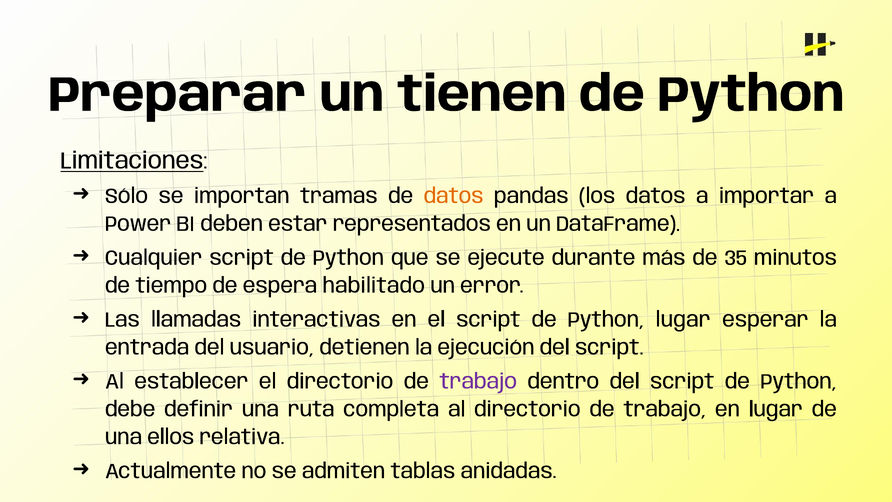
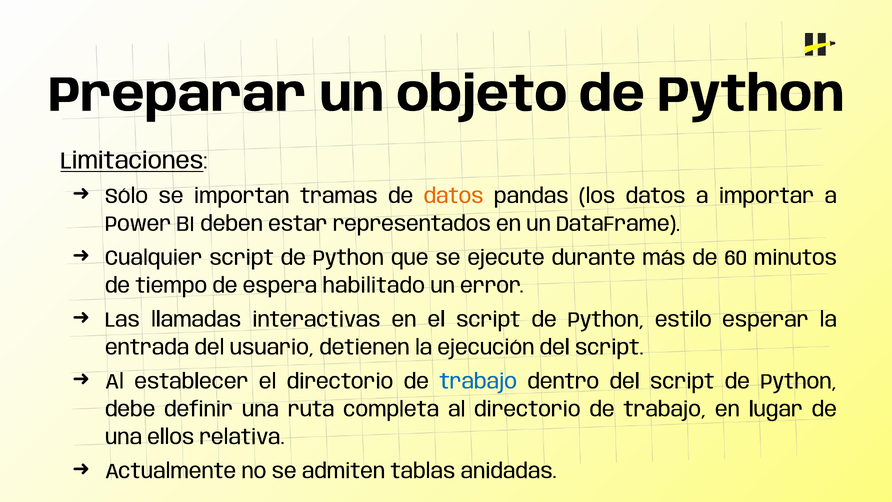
tienen: tienen -> objeto
35: 35 -> 60
Python lugar: lugar -> estilo
trabajo at (478, 381) colour: purple -> blue
